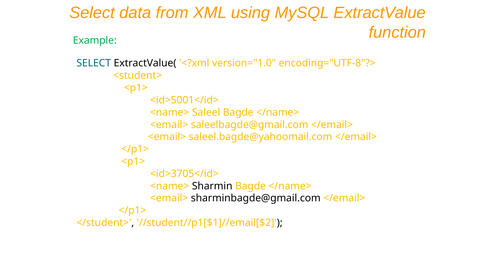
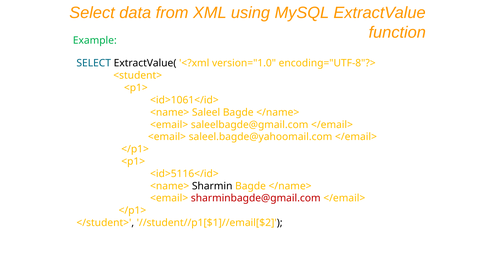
<id>5001</id>: <id>5001</id> -> <id>1061</id>
<id>3705</id>: <id>3705</id> -> <id>5116</id>
sharminbagde@gmail.com colour: black -> red
